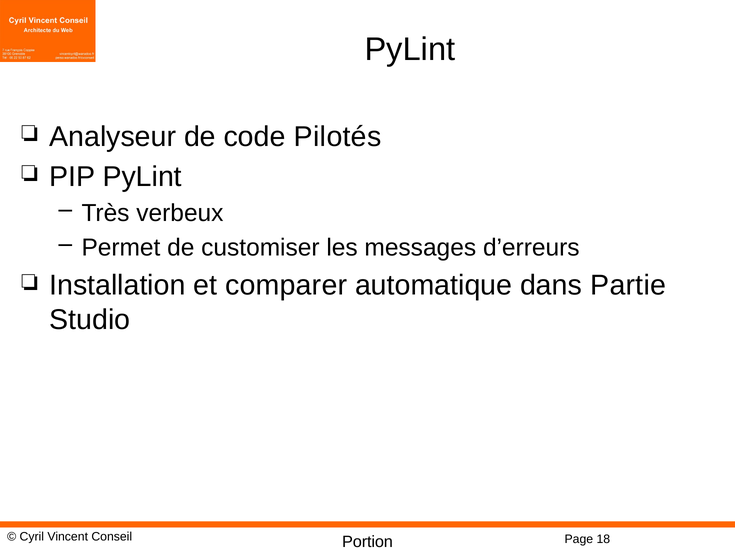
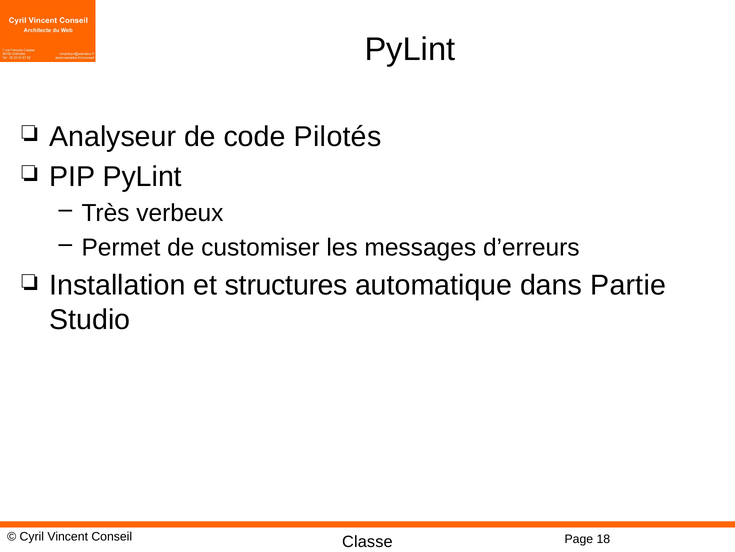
comparer: comparer -> structures
Portion: Portion -> Classe
